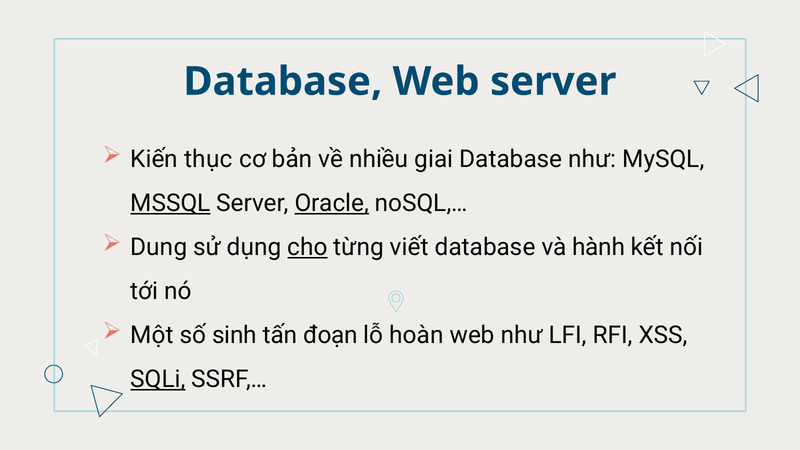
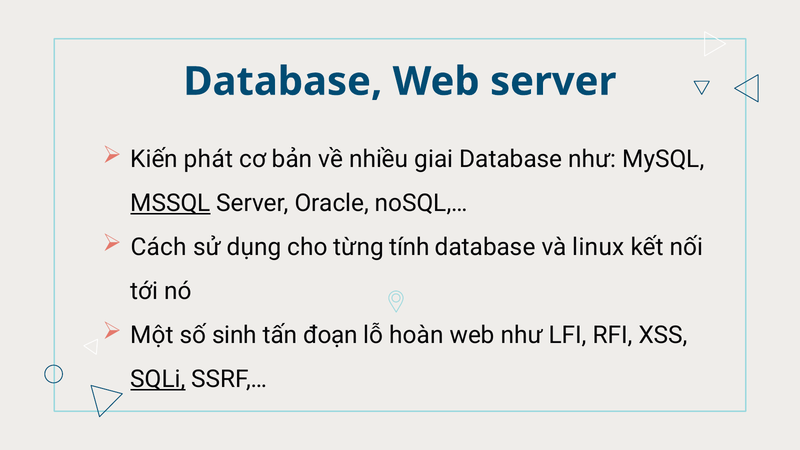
thục: thục -> phát
Oracle underline: present -> none
Dung: Dung -> Cách
cho underline: present -> none
viết: viết -> tính
hành: hành -> linux
